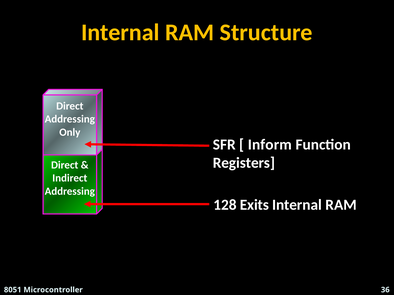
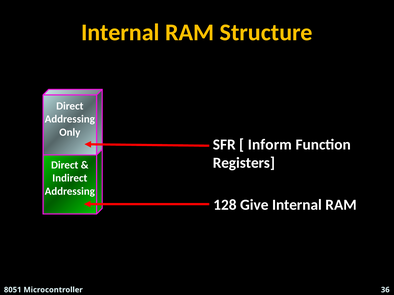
Exits: Exits -> Give
